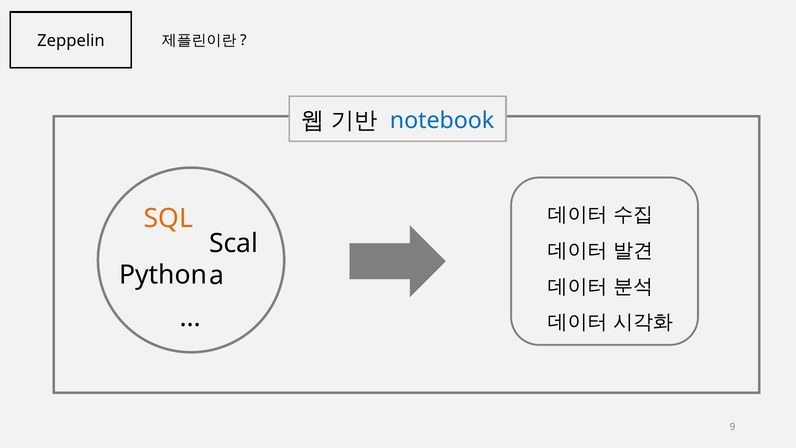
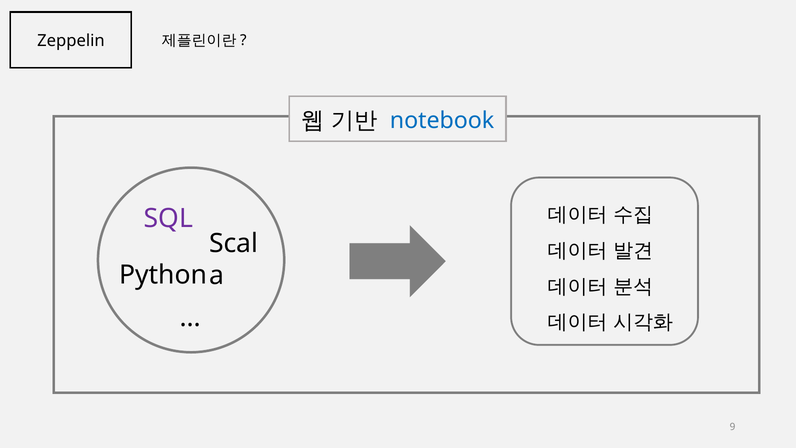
SQL colour: orange -> purple
